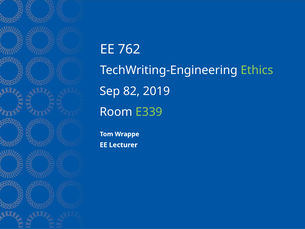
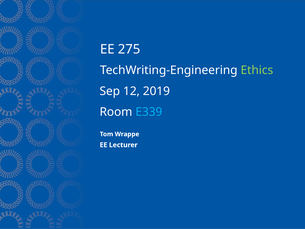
762: 762 -> 275
82: 82 -> 12
E339 colour: light green -> light blue
